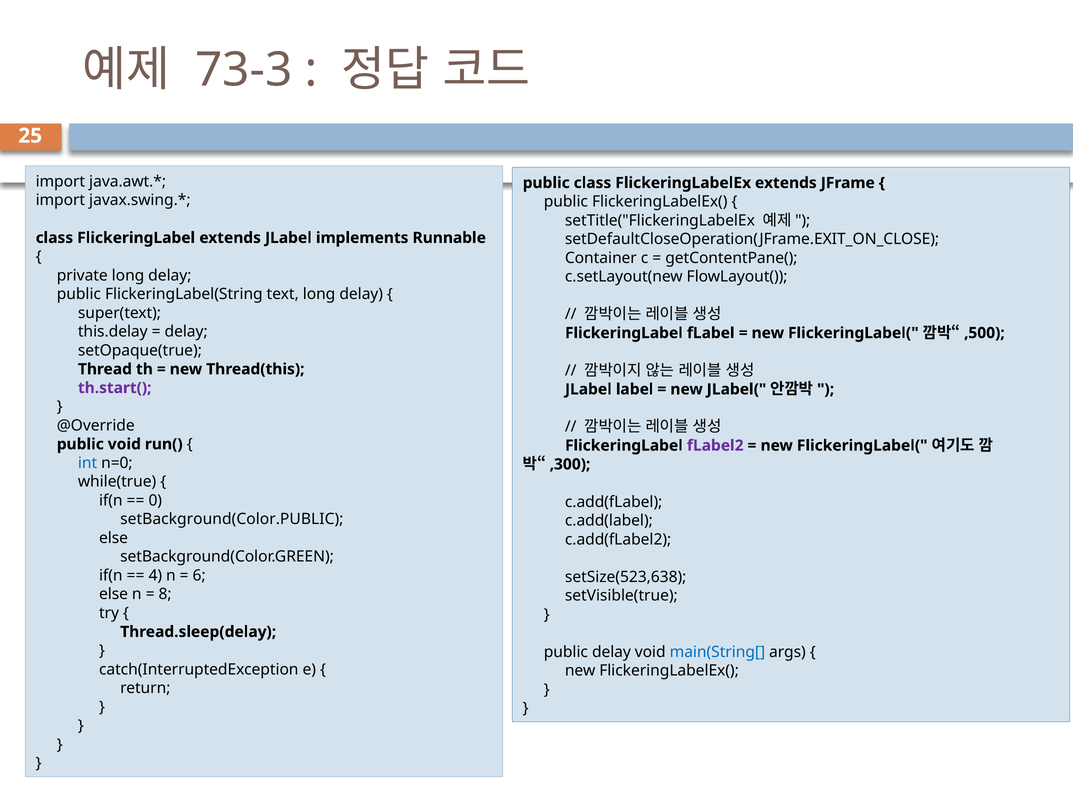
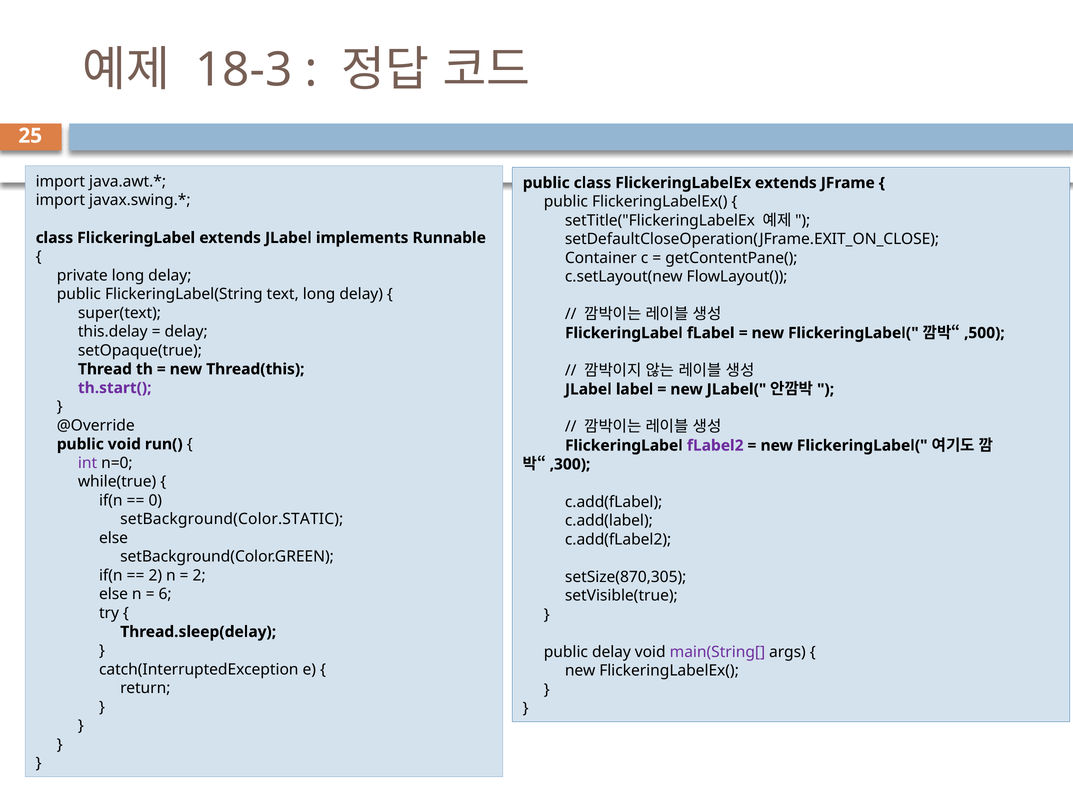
73-3: 73-3 -> 18-3
int colour: blue -> purple
setBackground(Color.PUBLIC: setBackground(Color.PUBLIC -> setBackground(Color.STATIC
4 at (155, 575): 4 -> 2
6 at (199, 575): 6 -> 2
setSize(523,638: setSize(523,638 -> setSize(870,305
8: 8 -> 6
main(String[ colour: blue -> purple
